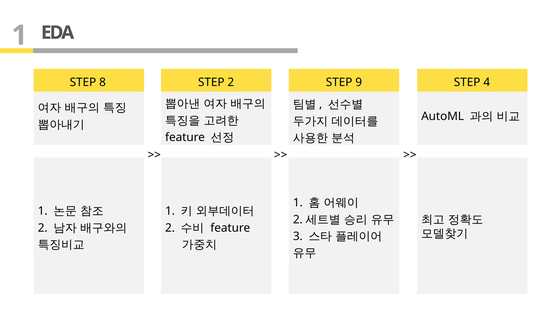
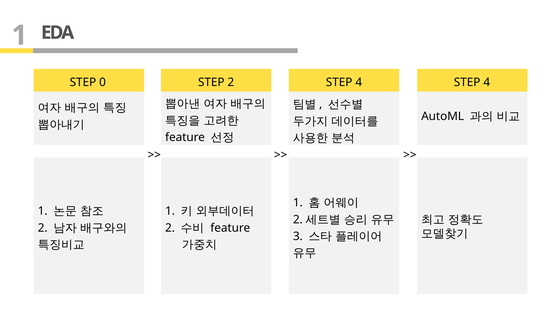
8: 8 -> 0
2 STEP 9: 9 -> 4
